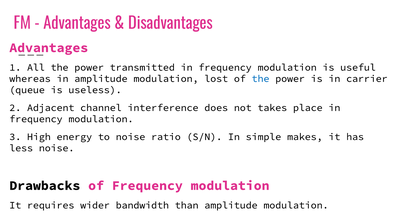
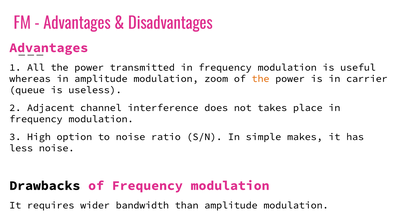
lost: lost -> zoom
the at (261, 78) colour: blue -> orange
energy: energy -> option
